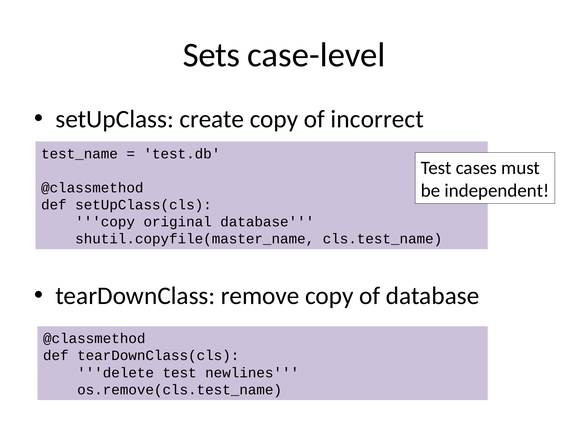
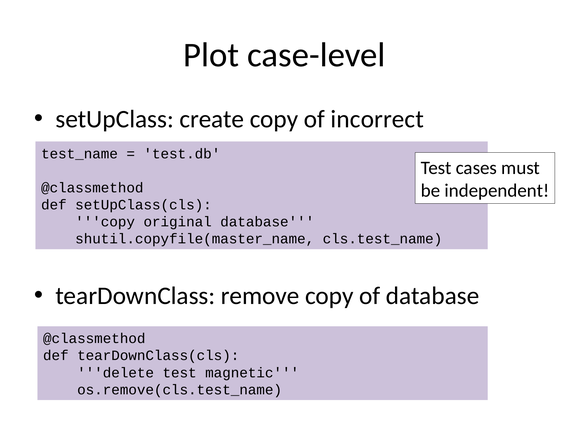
Sets: Sets -> Plot
newlines: newlines -> magnetic
